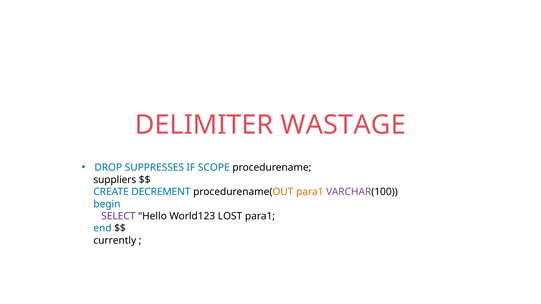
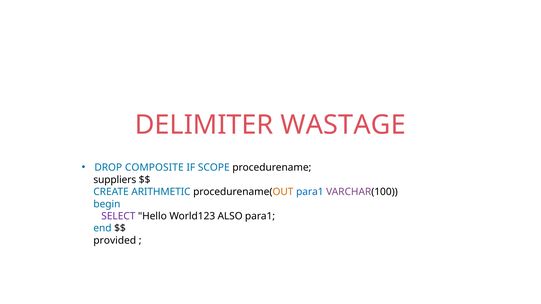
SUPPRESSES: SUPPRESSES -> COMPOSITE
DECREMENT: DECREMENT -> ARITHMETIC
para1 at (310, 192) colour: orange -> blue
LOST: LOST -> ALSO
currently: currently -> provided
